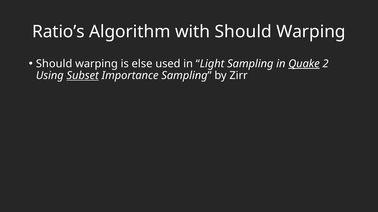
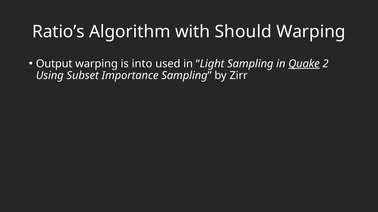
Should at (54, 64): Should -> Output
else: else -> into
Subset underline: present -> none
